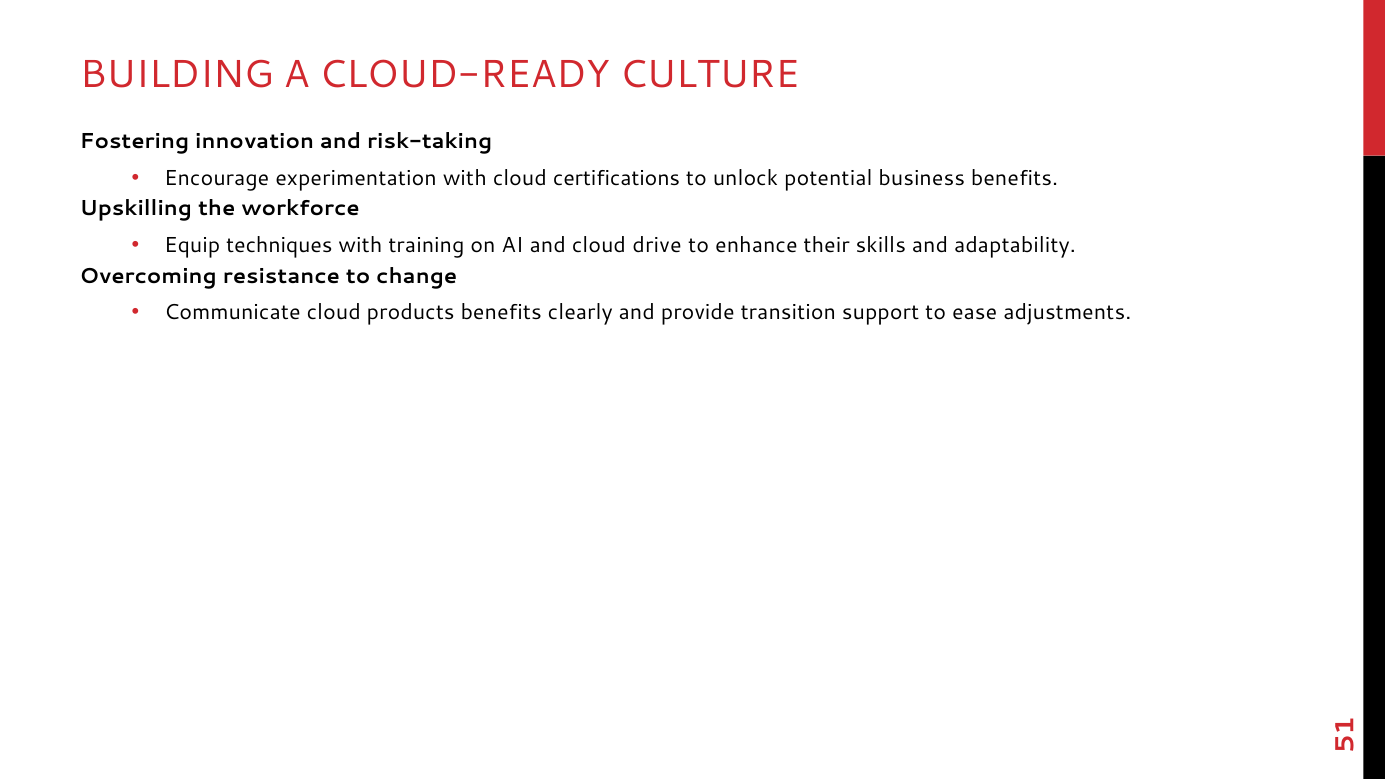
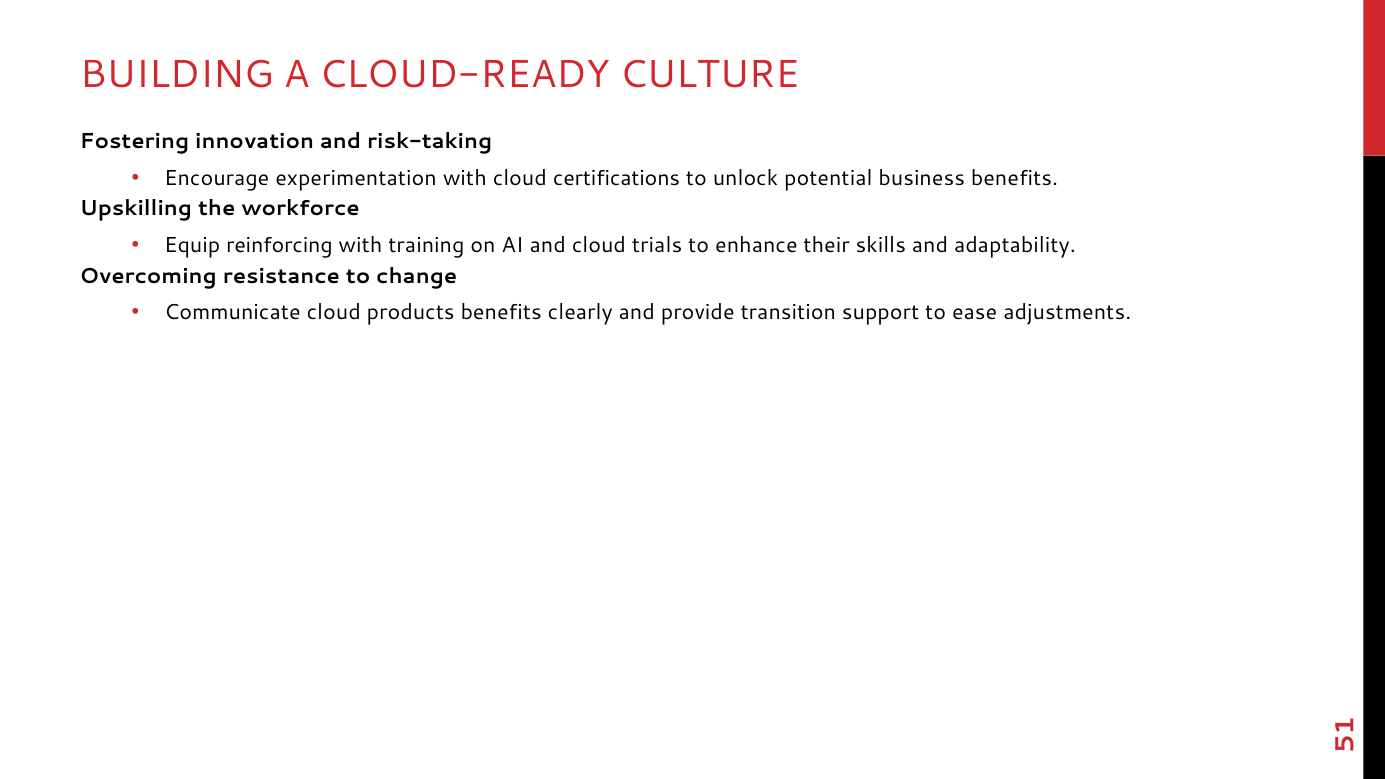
techniques: techniques -> reinforcing
drive: drive -> trials
